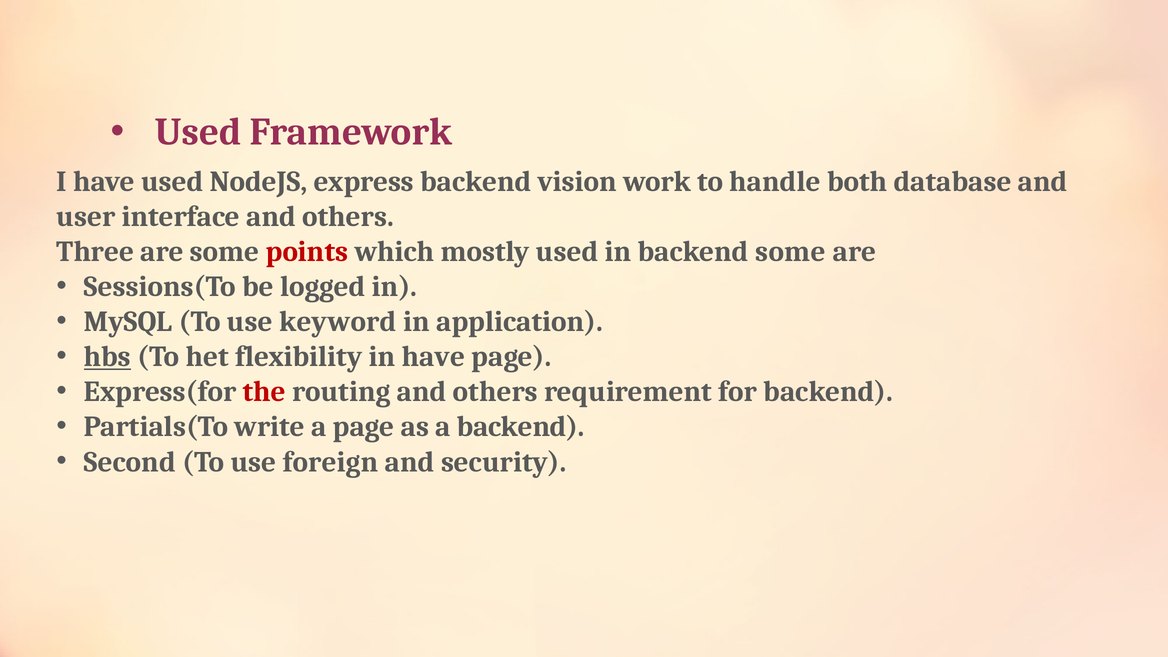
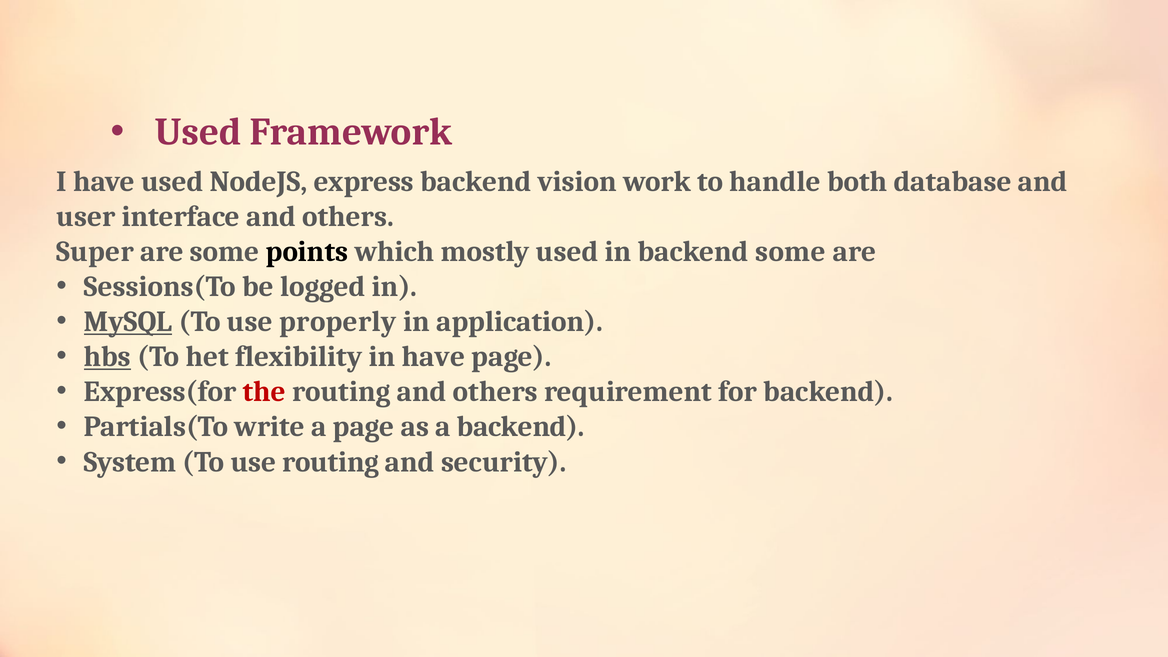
Three: Three -> Super
points colour: red -> black
MySQL underline: none -> present
keyword: keyword -> properly
Second: Second -> System
use foreign: foreign -> routing
